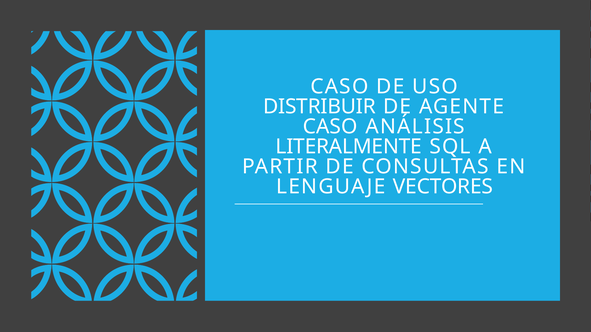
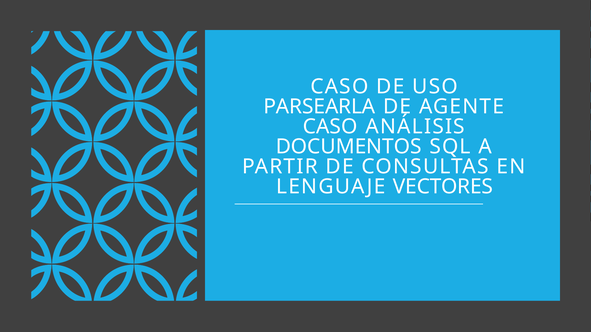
DISTRIBUIR: DISTRIBUIR -> PARSEARLA
LITERALMENTE: LITERALMENTE -> DOCUMENTOS
